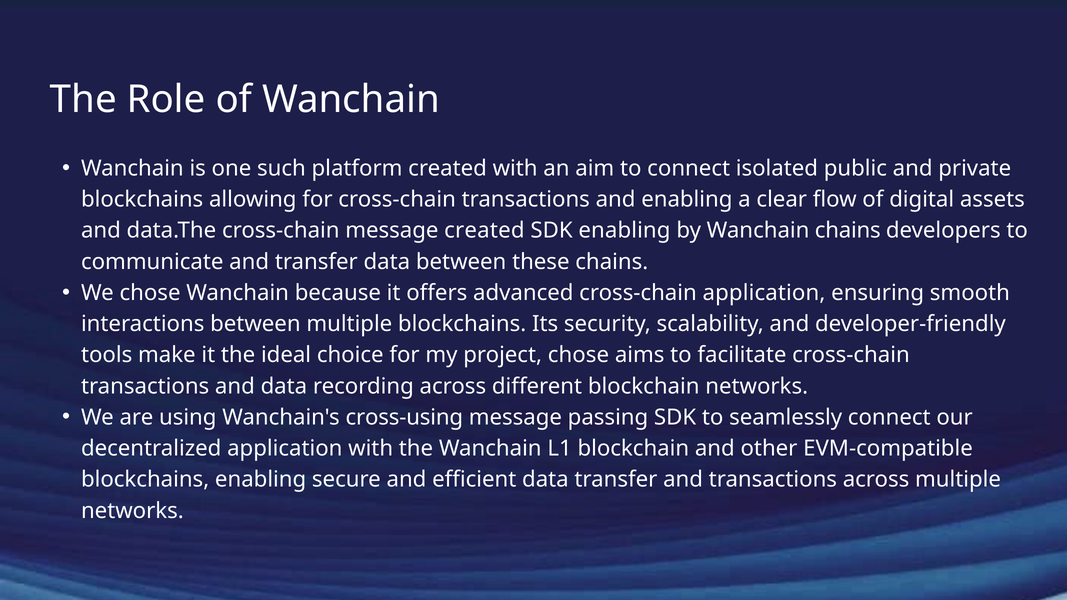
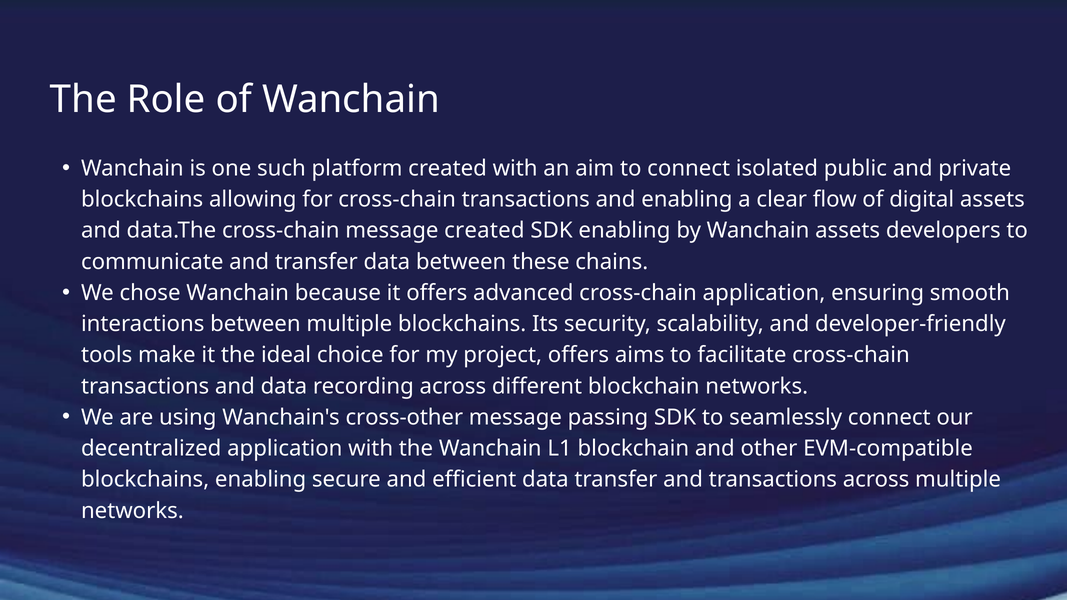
Wanchain chains: chains -> assets
project chose: chose -> offers
cross-using: cross-using -> cross-other
